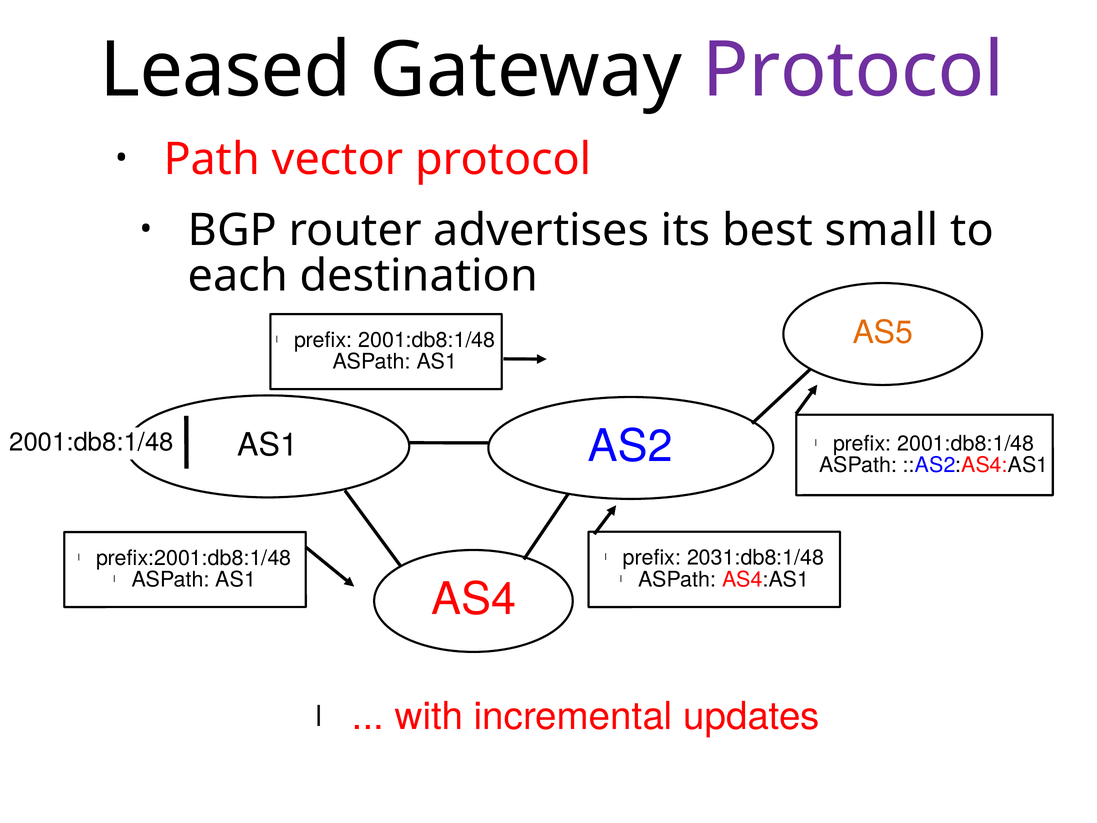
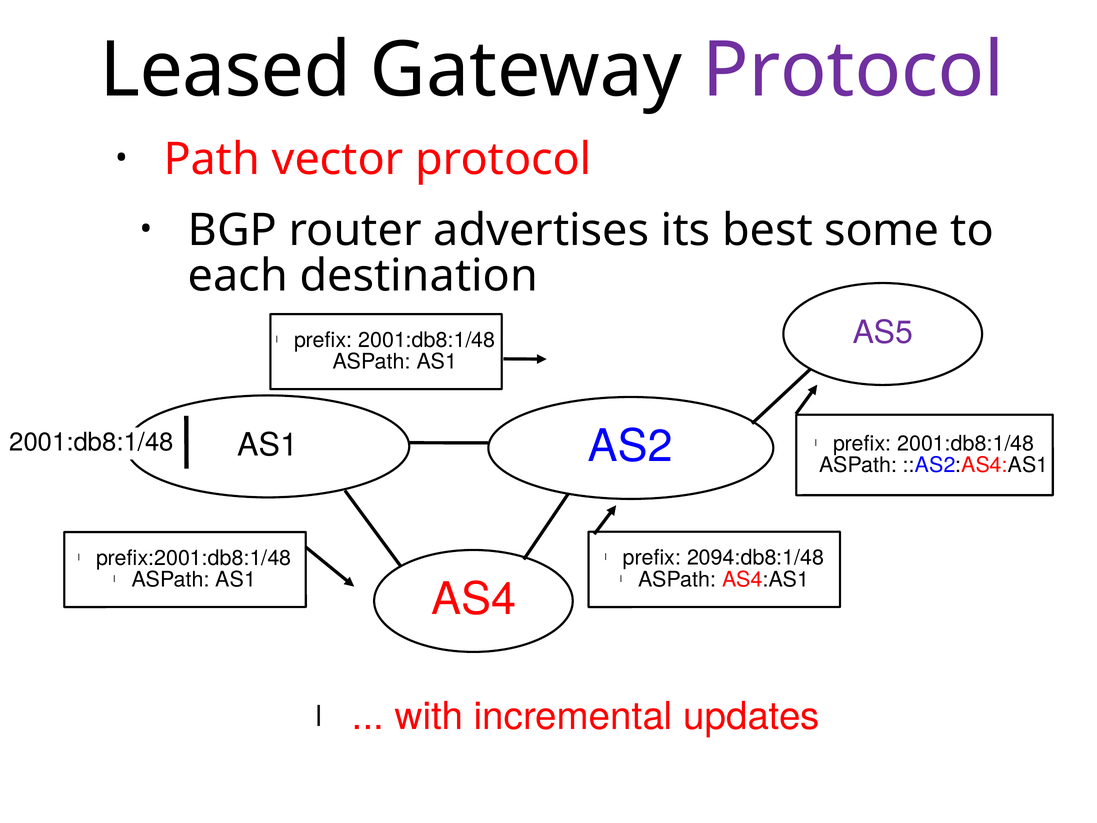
small: small -> some
AS5 colour: orange -> purple
2031:db8:1/48: 2031:db8:1/48 -> 2094:db8:1/48
